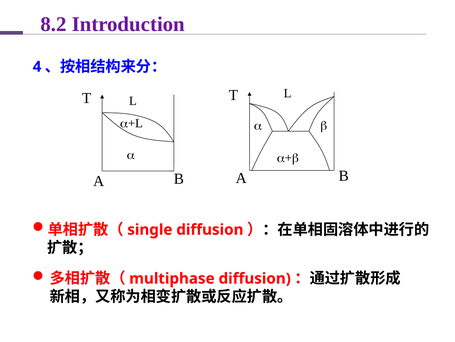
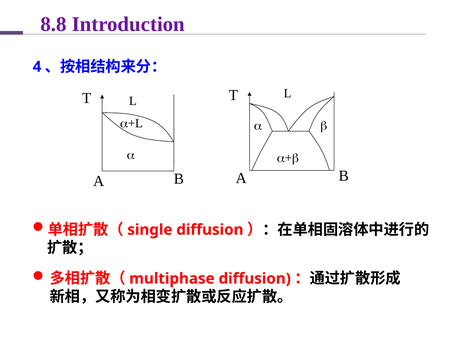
8.2: 8.2 -> 8.8
